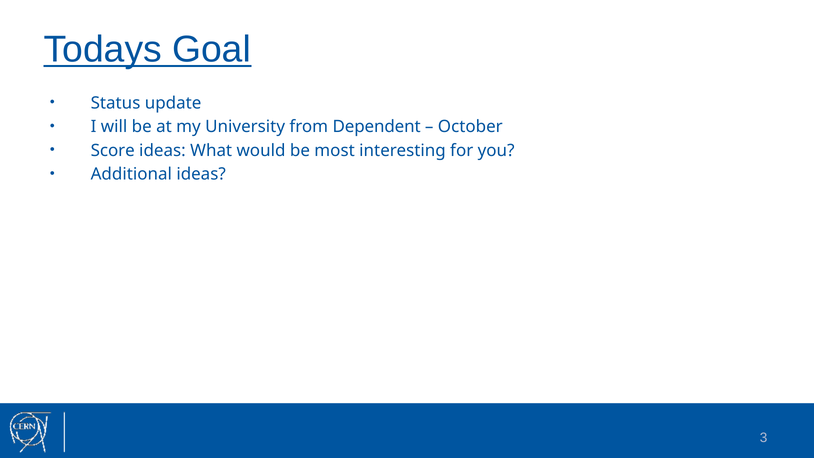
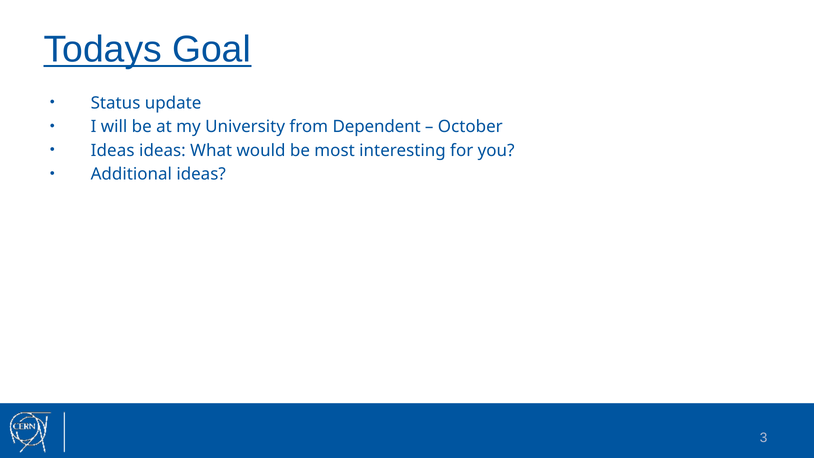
Score at (113, 150): Score -> Ideas
